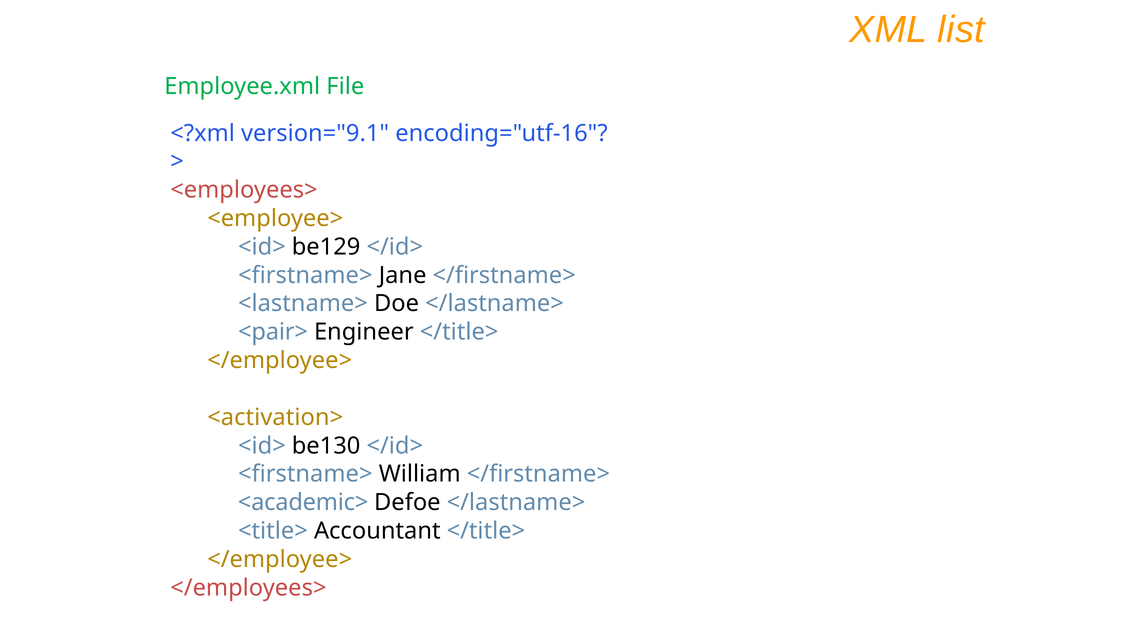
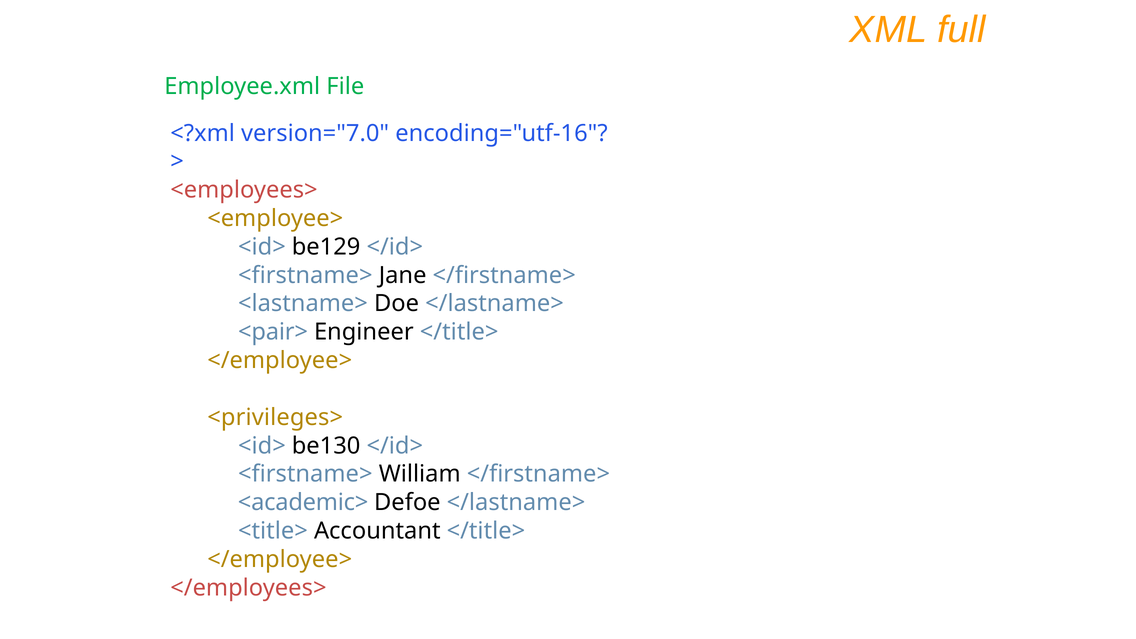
list: list -> full
version="9.1: version="9.1 -> version="7.0
<activation>: <activation> -> <privileges>
